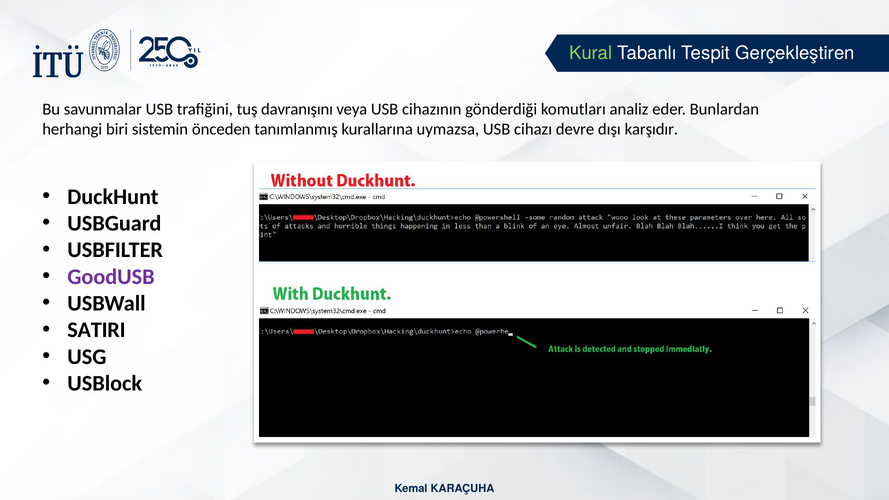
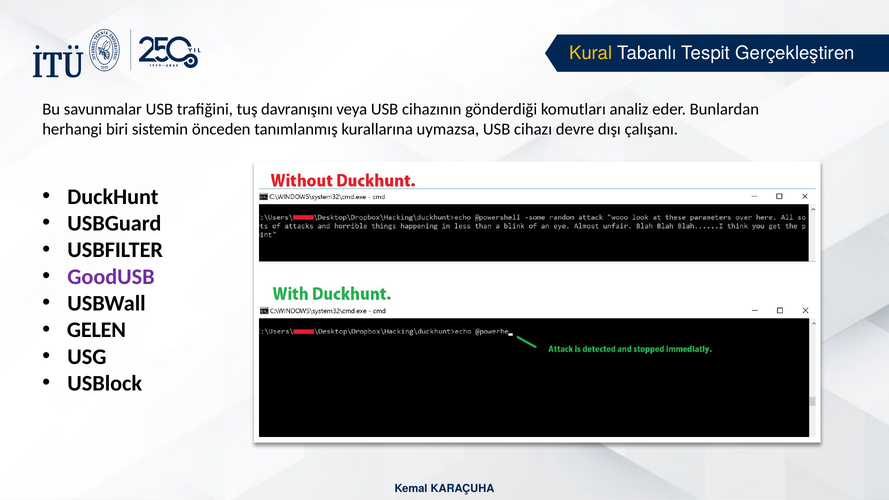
Kural colour: light green -> yellow
karşıdır: karşıdır -> çalışanı
SATIRI: SATIRI -> GELEN
